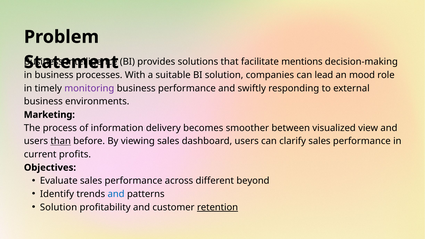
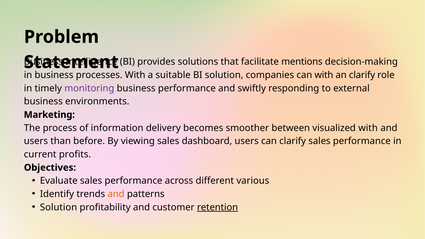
can lead: lead -> with
an mood: mood -> clarify
visualized view: view -> with
than underline: present -> none
beyond: beyond -> various
and at (116, 194) colour: blue -> orange
